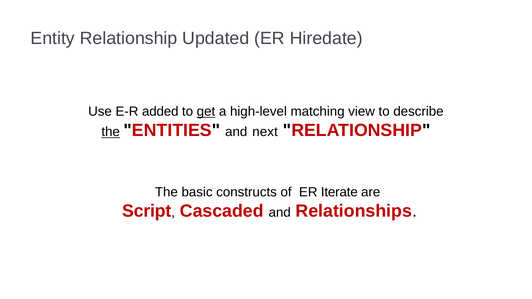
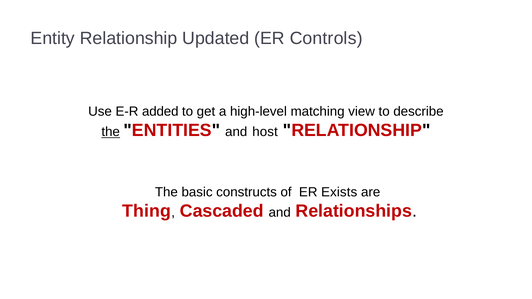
Hiredate: Hiredate -> Controls
get underline: present -> none
next: next -> host
Iterate: Iterate -> Exists
Script: Script -> Thing
